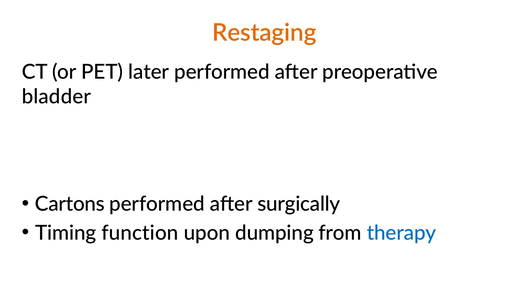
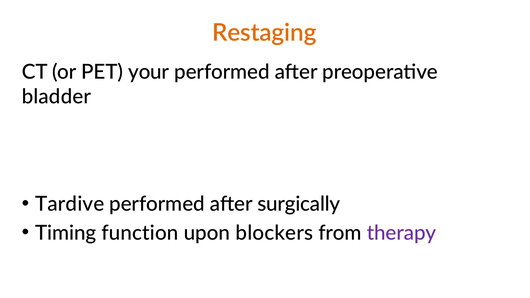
later: later -> your
Cartons: Cartons -> Tardive
dumping: dumping -> blockers
therapy colour: blue -> purple
